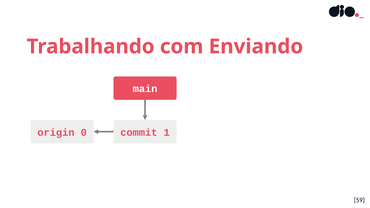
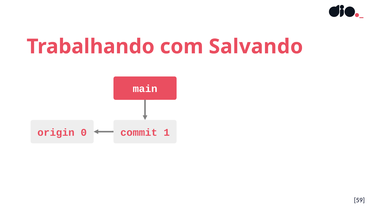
Enviando: Enviando -> Salvando
